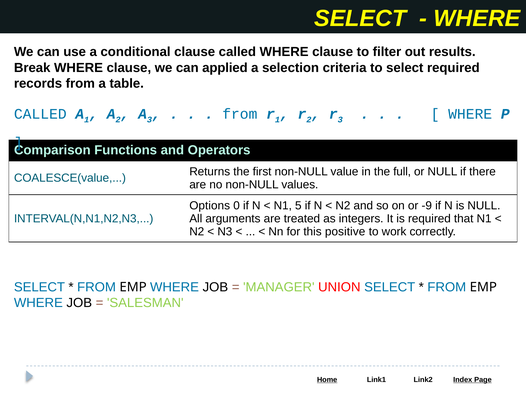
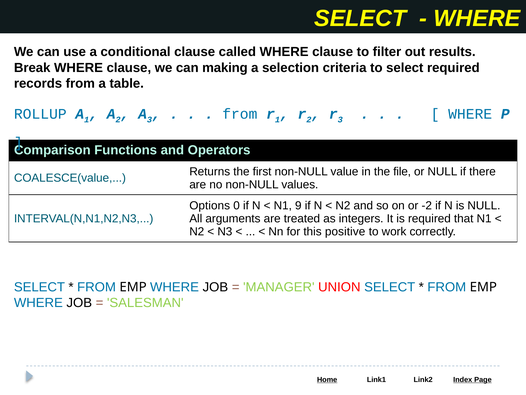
applied: applied -> making
CALLED at (40, 114): CALLED -> ROLLUP
full: full -> file
5: 5 -> 9
-9: -9 -> -2
